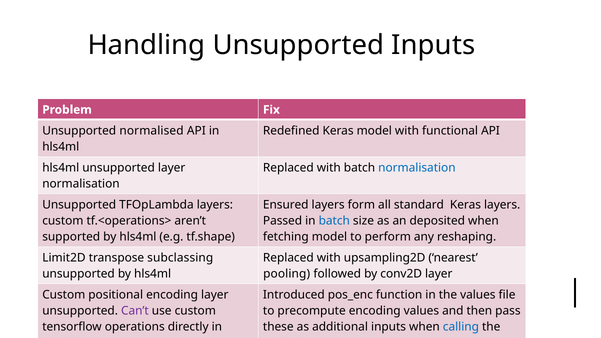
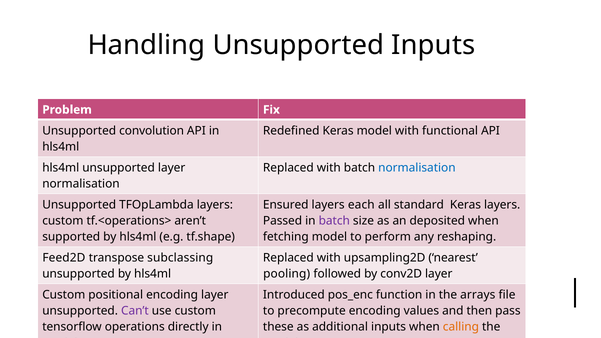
normalised: normalised -> convolution
form: form -> each
batch at (334, 221) colour: blue -> purple
Limit2D: Limit2D -> Feed2D
the values: values -> arrays
calling colour: blue -> orange
